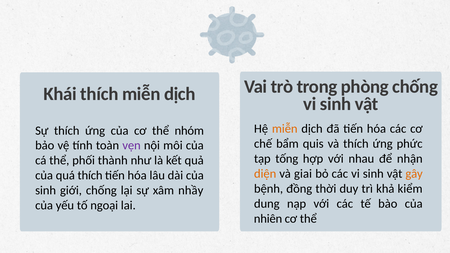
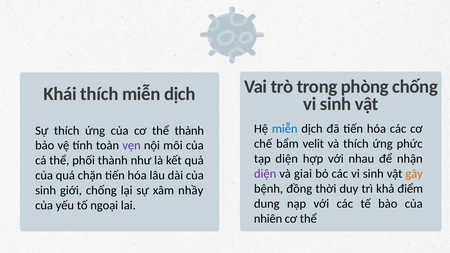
miễn at (285, 129) colour: orange -> blue
thể nhóm: nhóm -> thành
quis: quis -> velit
tạp tống: tống -> diện
diện at (265, 174) colour: orange -> purple
quá thích: thích -> chặn
kiểm: kiểm -> điểm
